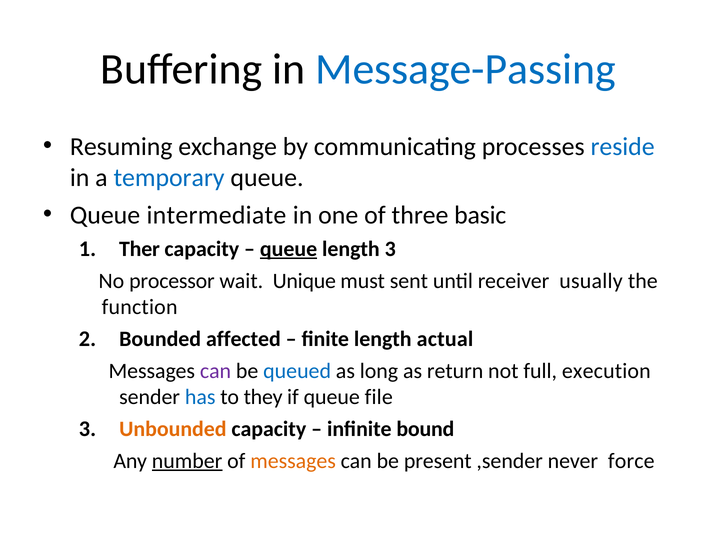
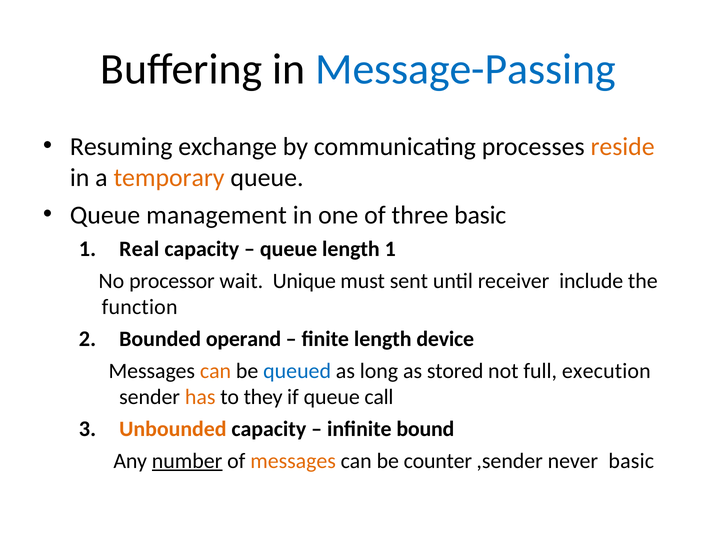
reside colour: blue -> orange
temporary colour: blue -> orange
intermediate: intermediate -> management
Ther: Ther -> Real
queue at (289, 249) underline: present -> none
length 3: 3 -> 1
usually: usually -> include
affected: affected -> operand
actual: actual -> device
can at (216, 371) colour: purple -> orange
return: return -> stored
has colour: blue -> orange
file: file -> call
present: present -> counter
never force: force -> basic
